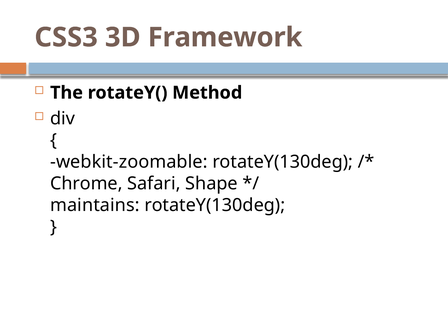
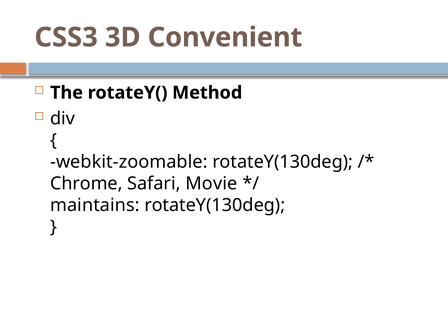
Framework: Framework -> Convenient
Shape: Shape -> Movie
